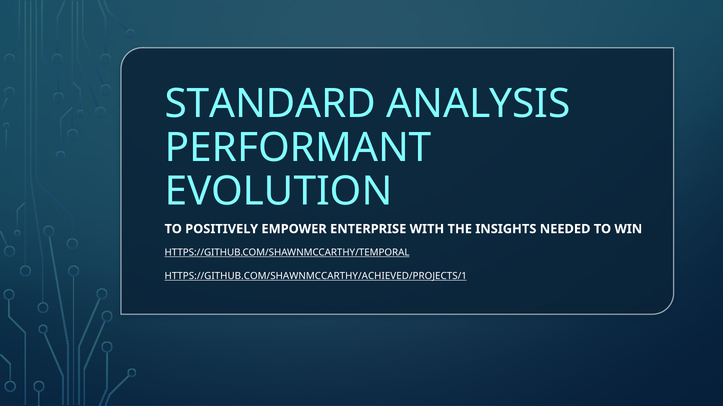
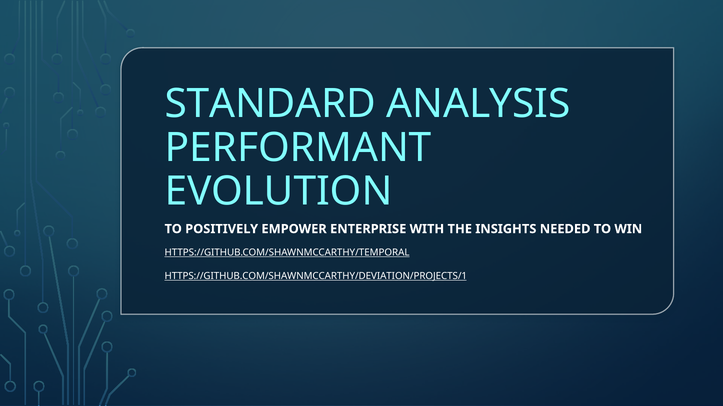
HTTPS://GITHUB.COM/SHAWNMCCARTHY/ACHIEVED/PROJECTS/1: HTTPS://GITHUB.COM/SHAWNMCCARTHY/ACHIEVED/PROJECTS/1 -> HTTPS://GITHUB.COM/SHAWNMCCARTHY/DEVIATION/PROJECTS/1
